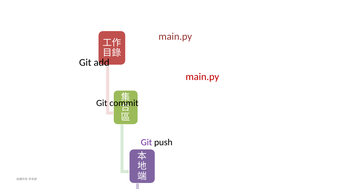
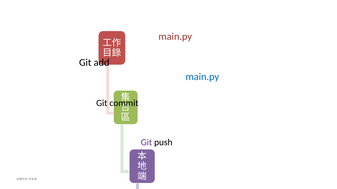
main.py at (202, 77) colour: red -> blue
